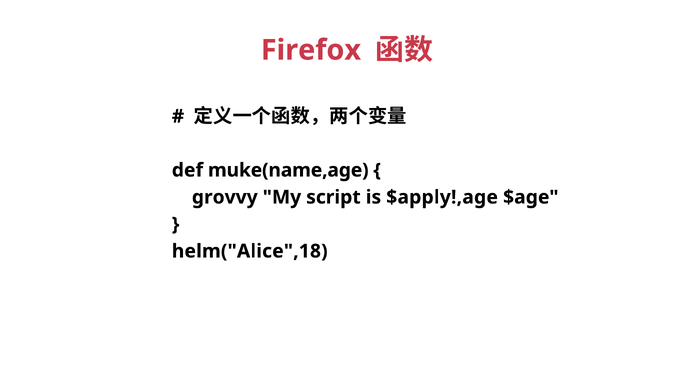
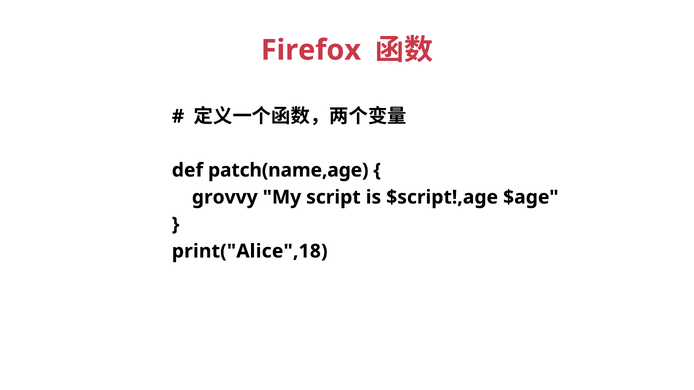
muke(name,age: muke(name,age -> patch(name,age
$apply!,age: $apply!,age -> $script!,age
helm("Alice",18: helm("Alice",18 -> print("Alice",18
